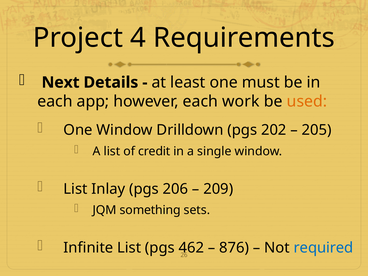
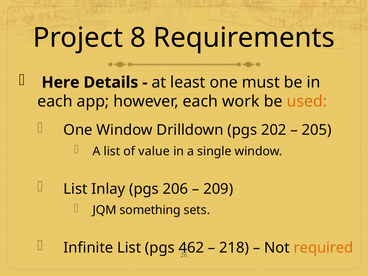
4: 4 -> 8
Next: Next -> Here
credit: credit -> value
876: 876 -> 218
required colour: blue -> orange
